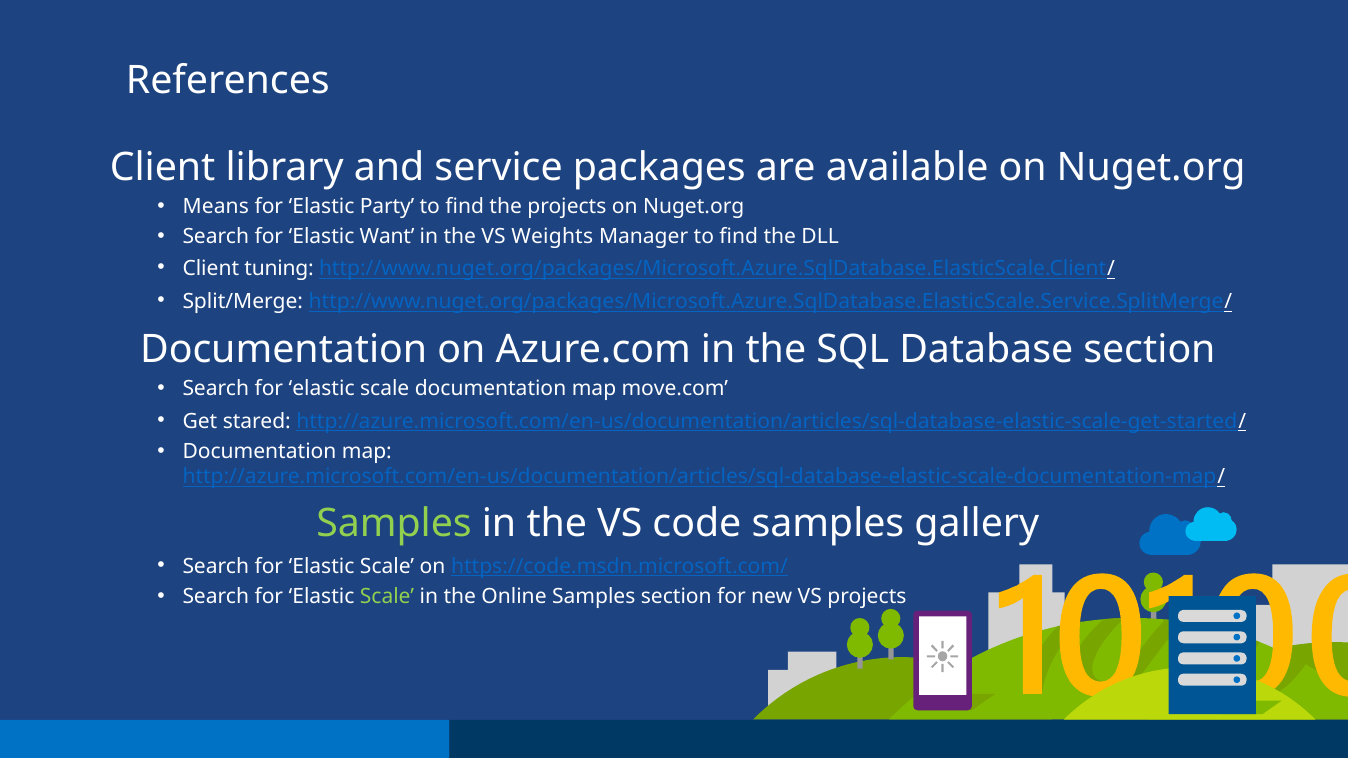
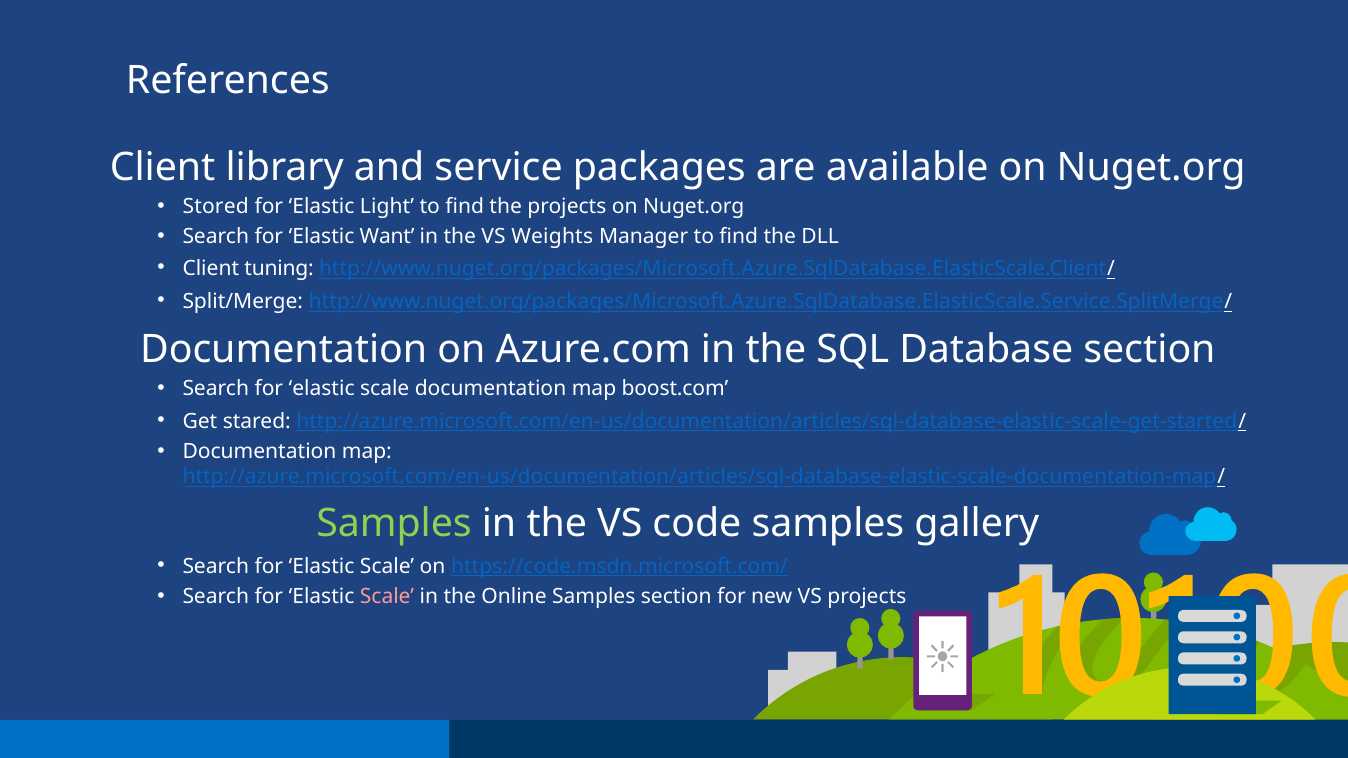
Means: Means -> Stored
Party: Party -> Light
move.com: move.com -> boost.com
Scale at (387, 597) colour: light green -> pink
